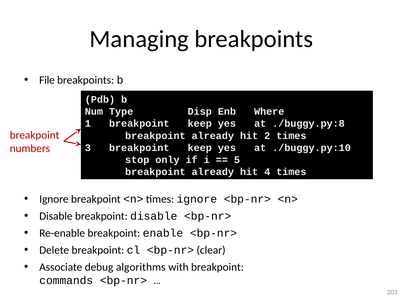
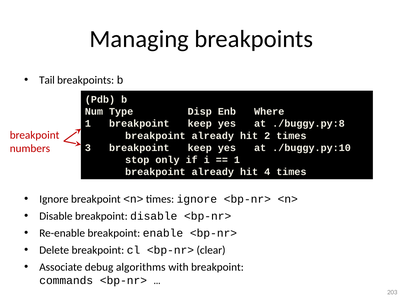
File: File -> Tail
5 at (237, 160): 5 -> 1
